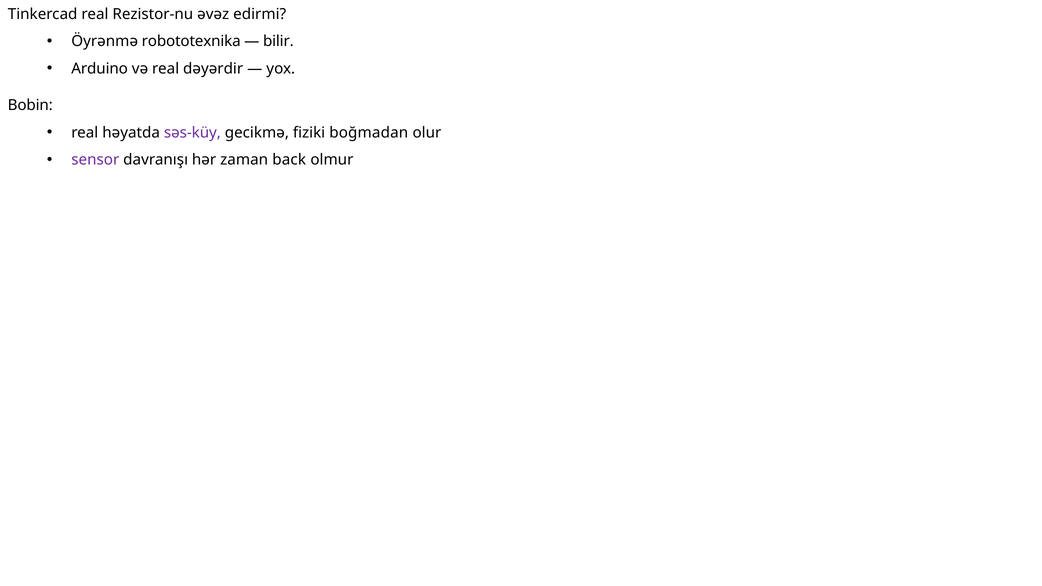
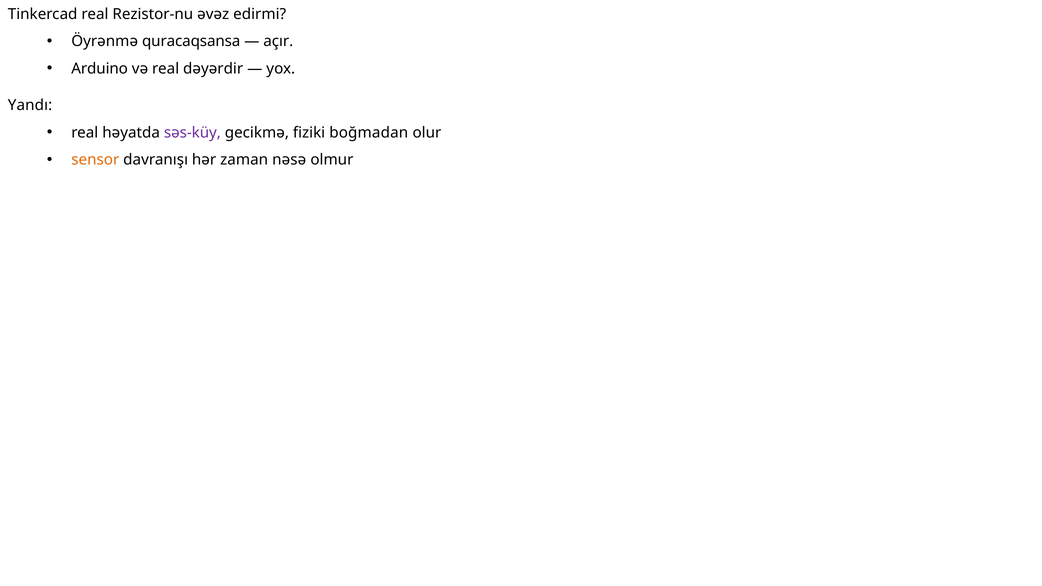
robototexnika: robototexnika -> quracaqsansa
bilir: bilir -> açır
Bobin: Bobin -> Yandı
sensor colour: purple -> orange
back: back -> nəsə
